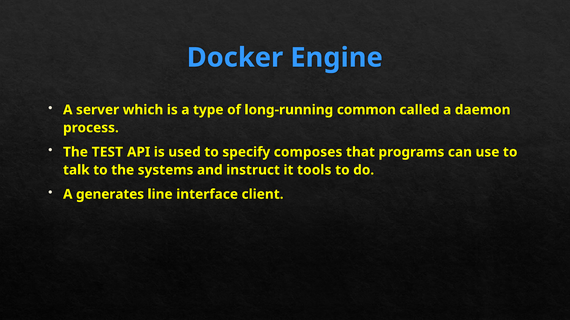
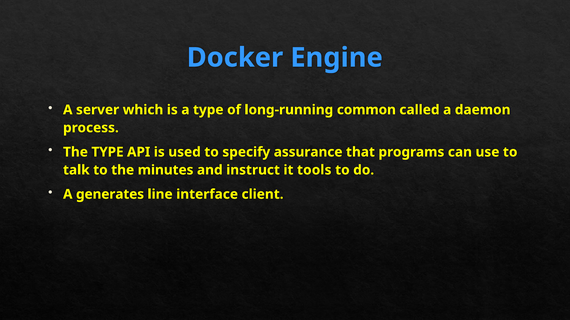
The TEST: TEST -> TYPE
composes: composes -> assurance
systems: systems -> minutes
